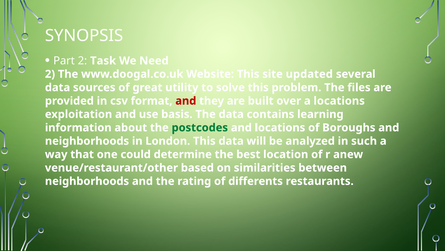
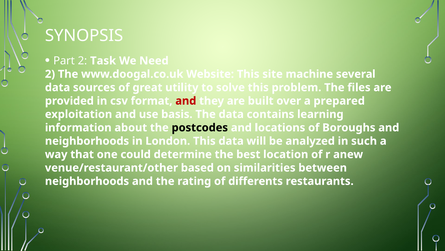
updated: updated -> machine
a locations: locations -> prepared
postcodes colour: green -> black
